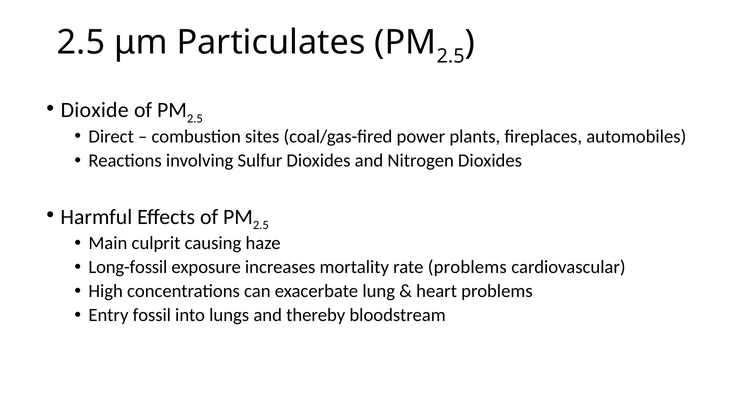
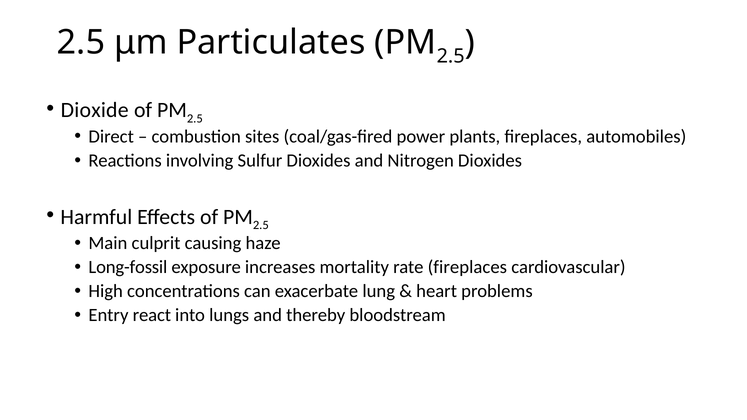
rate problems: problems -> fireplaces
fossil: fossil -> react
